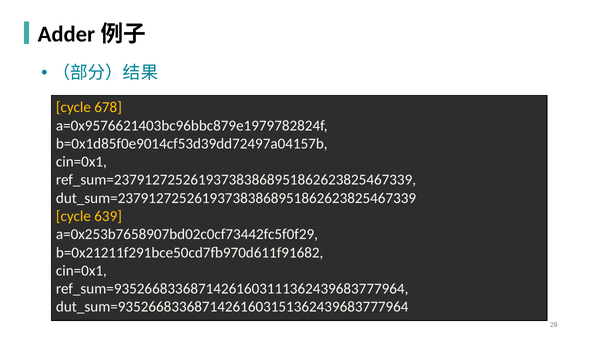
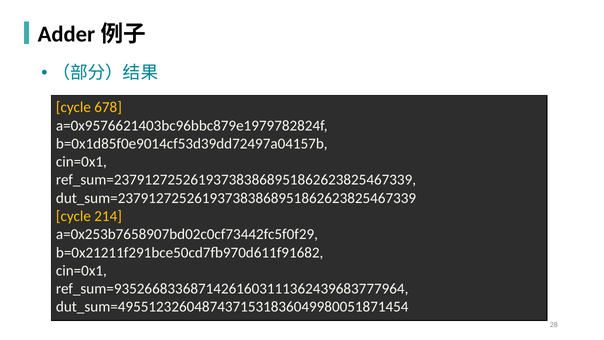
639: 639 -> 214
dut_sum=93526683368714261603151362439683777964: dut_sum=93526683368714261603151362439683777964 -> dut_sum=49551232604874371531836049980051871454
